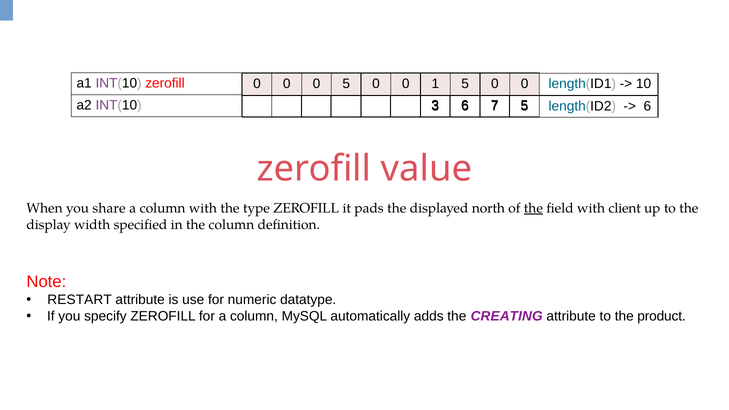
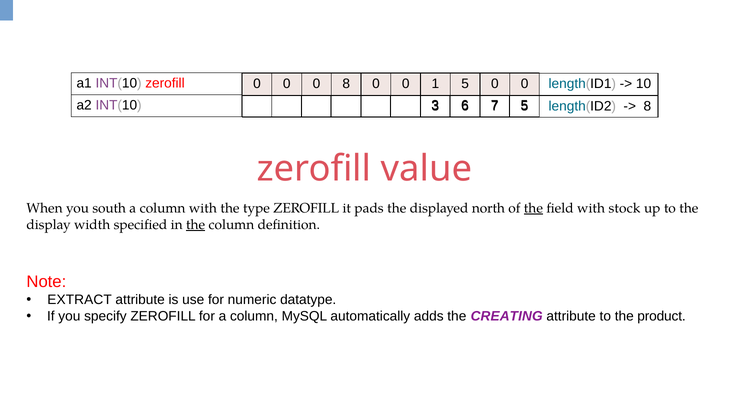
0 5: 5 -> 8
6 at (647, 106): 6 -> 8
share: share -> south
client: client -> stock
the at (196, 225) underline: none -> present
RESTART: RESTART -> EXTRACT
